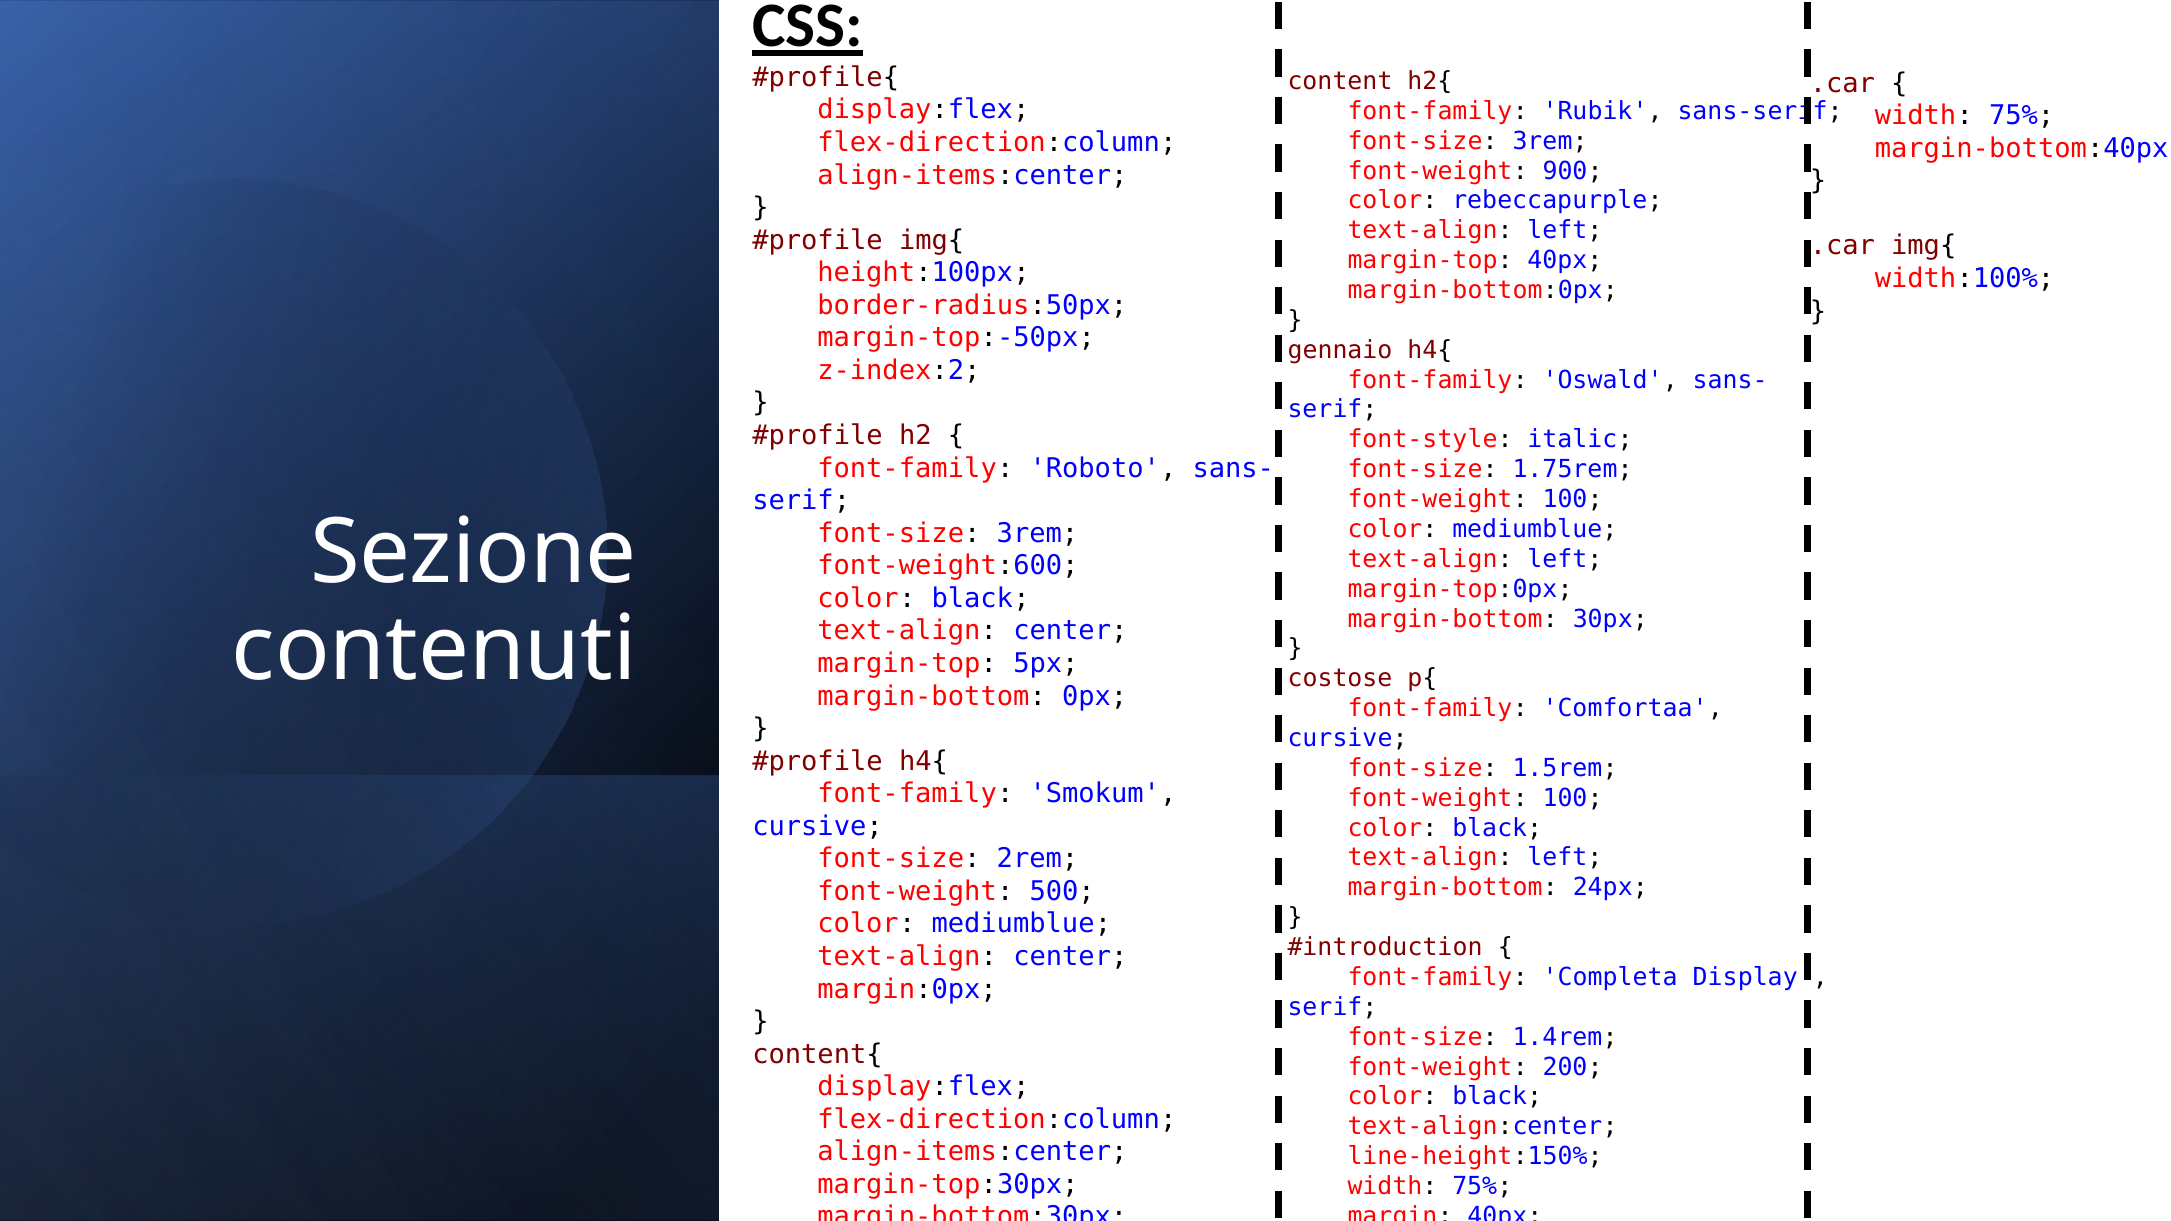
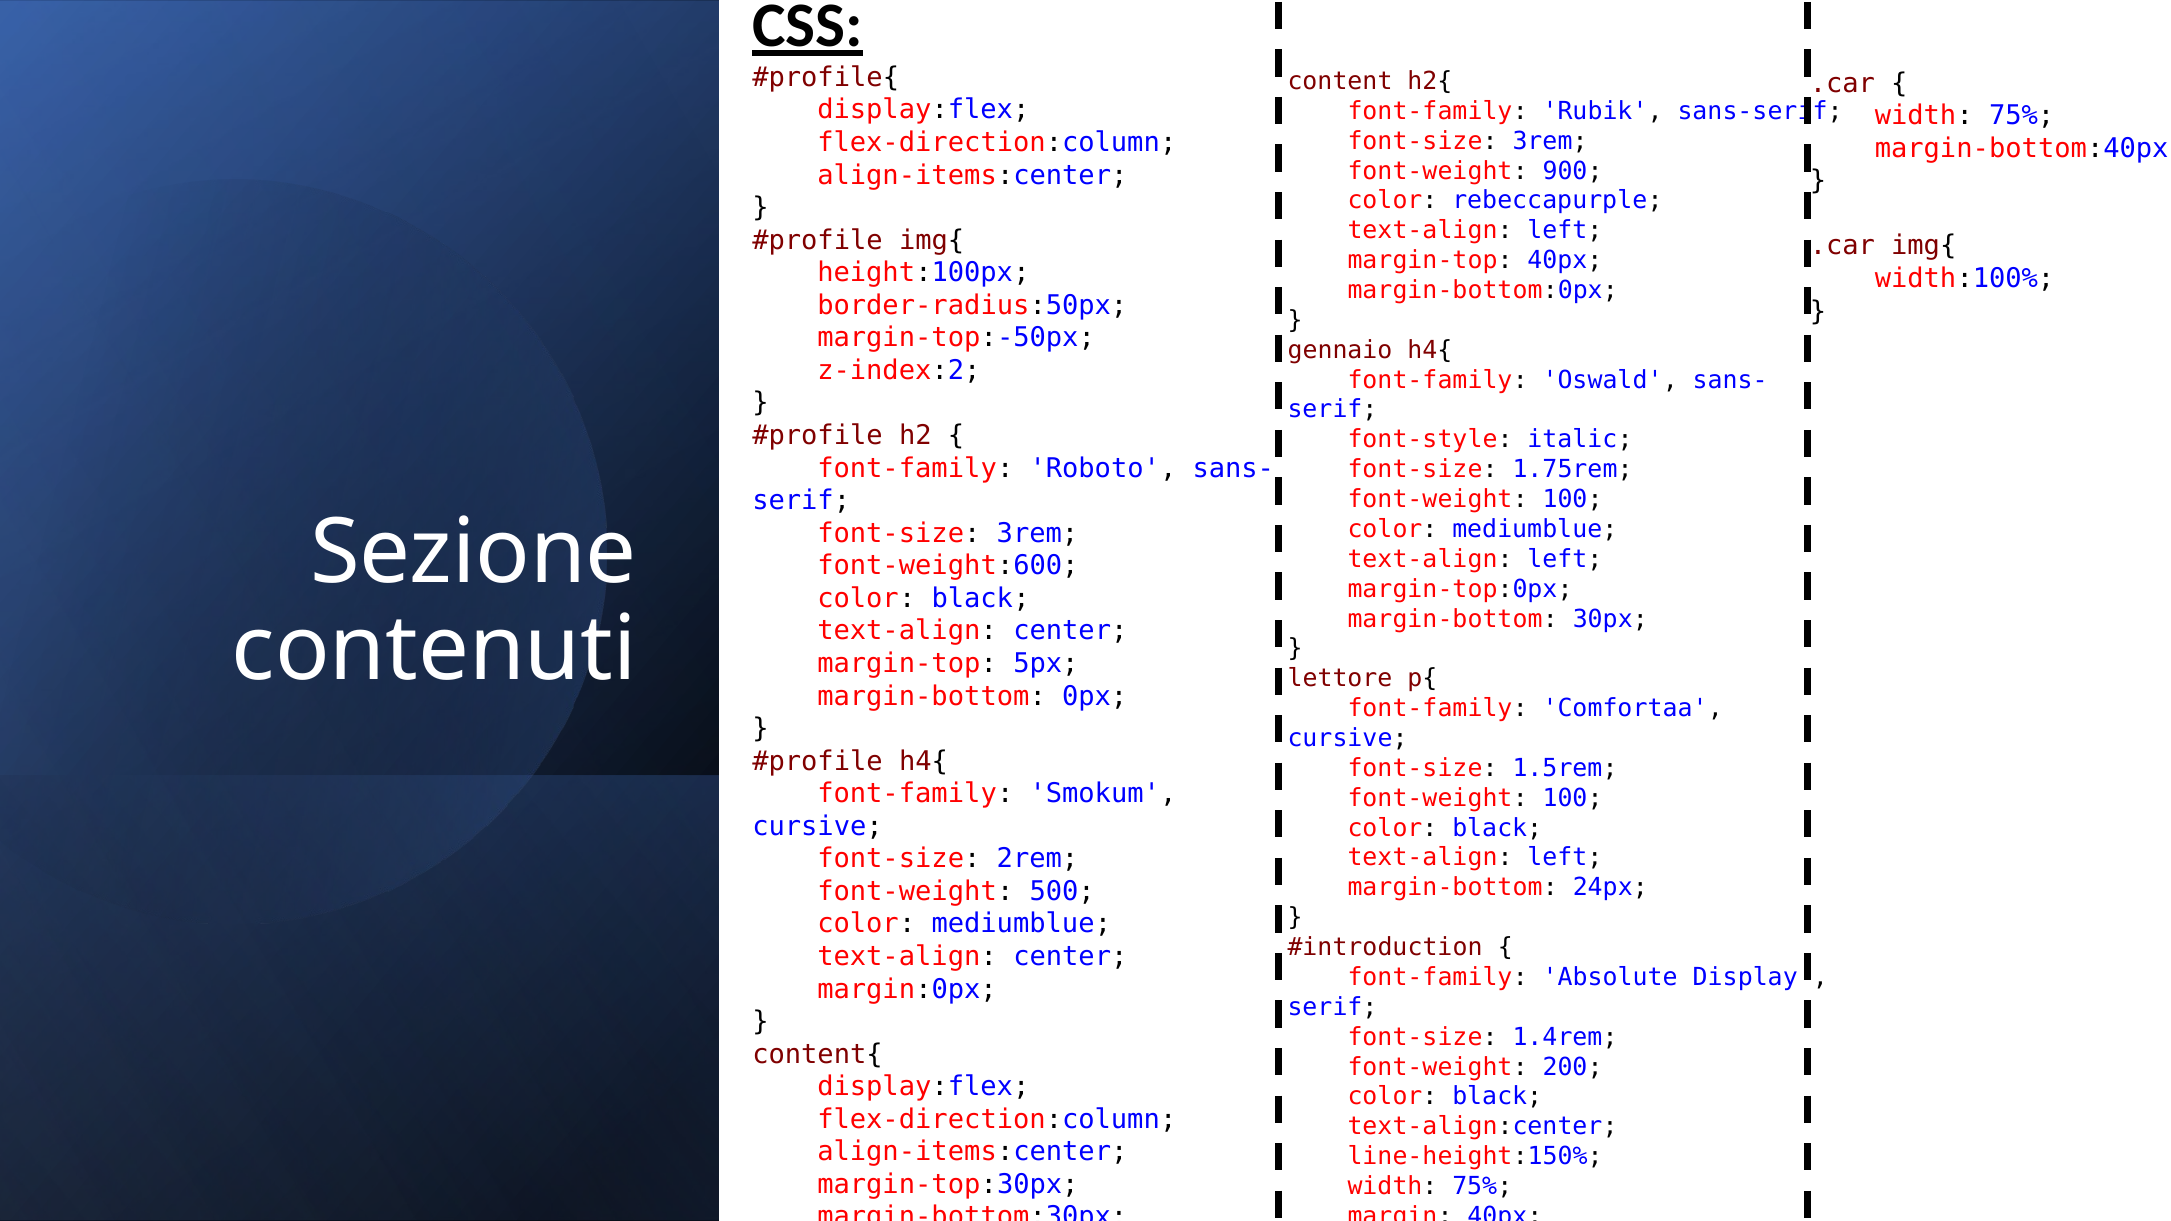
costose: costose -> lettore
Completa: Completa -> Absolute
